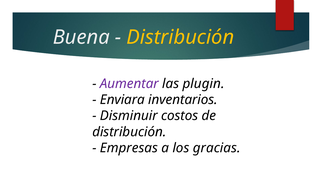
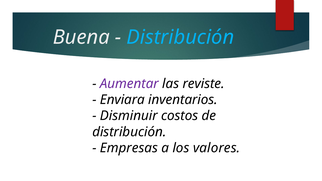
Distribución at (180, 37) colour: yellow -> light blue
plugin: plugin -> reviste
gracias: gracias -> valores
